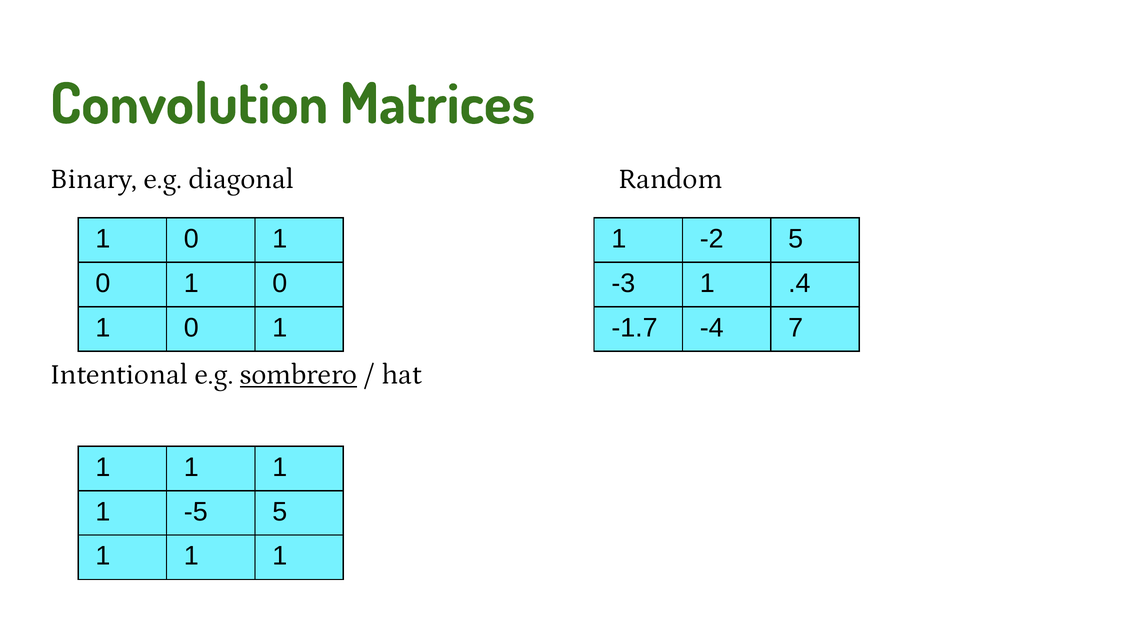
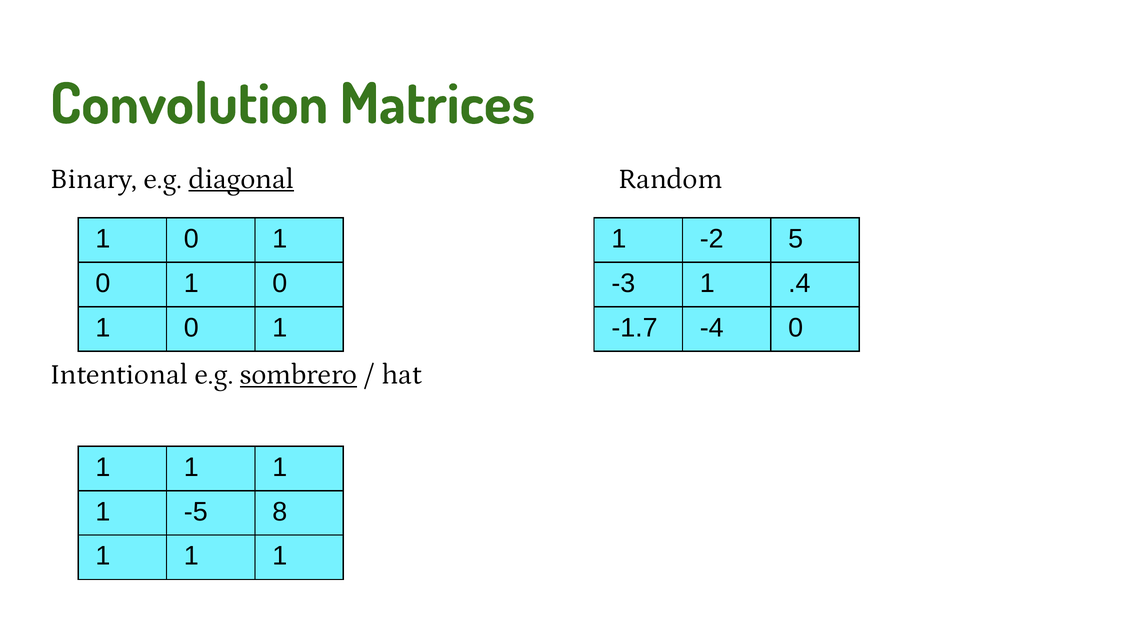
diagonal underline: none -> present
-4 7: 7 -> 0
-5 5: 5 -> 8
